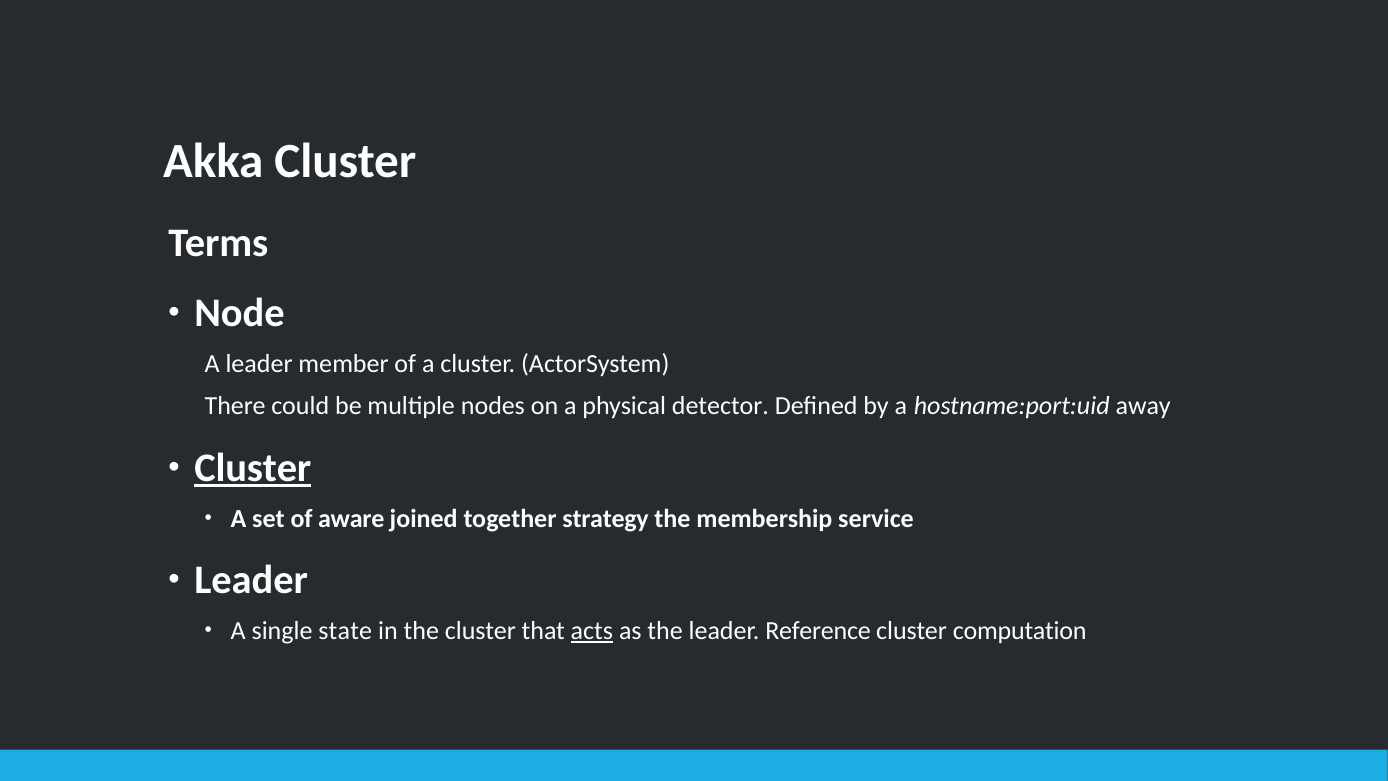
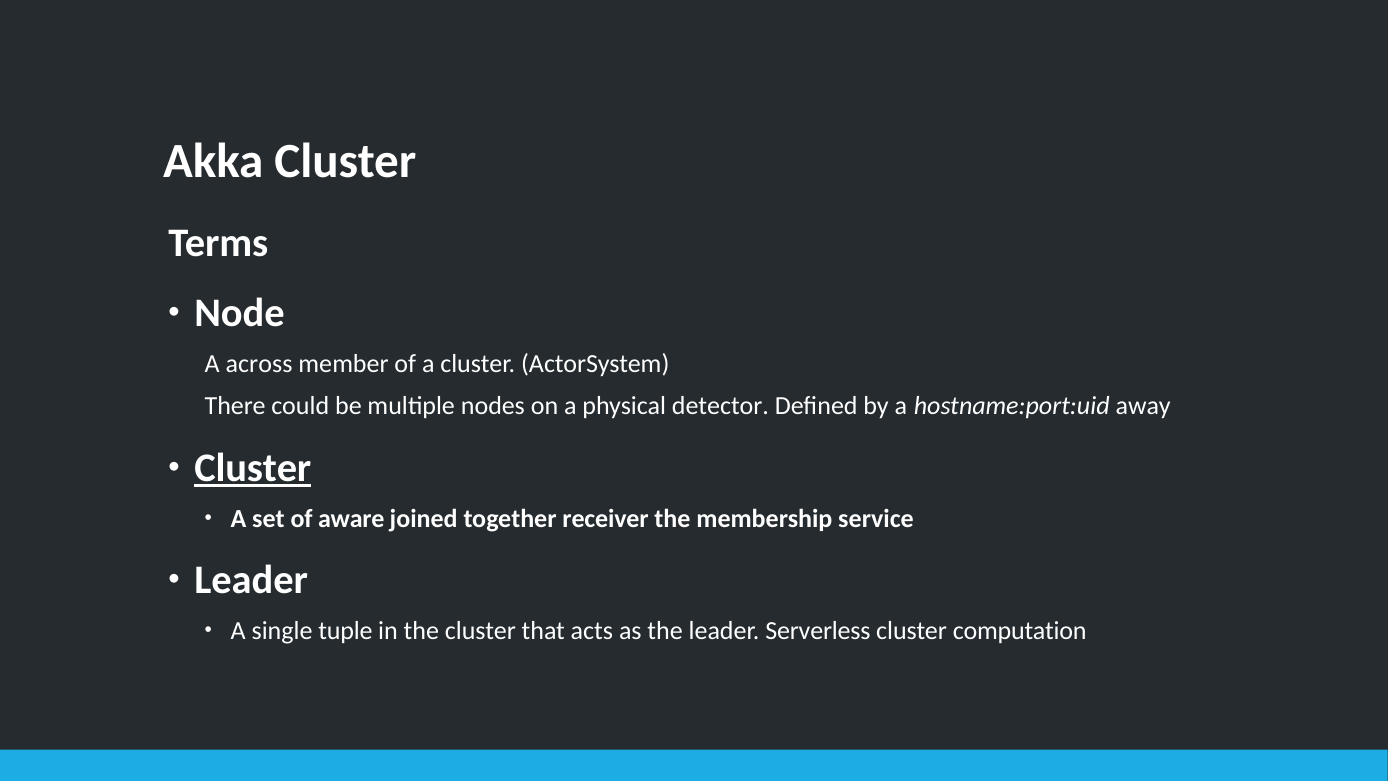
A leader: leader -> across
strategy: strategy -> receiver
state: state -> tuple
acts underline: present -> none
Reference: Reference -> Serverless
